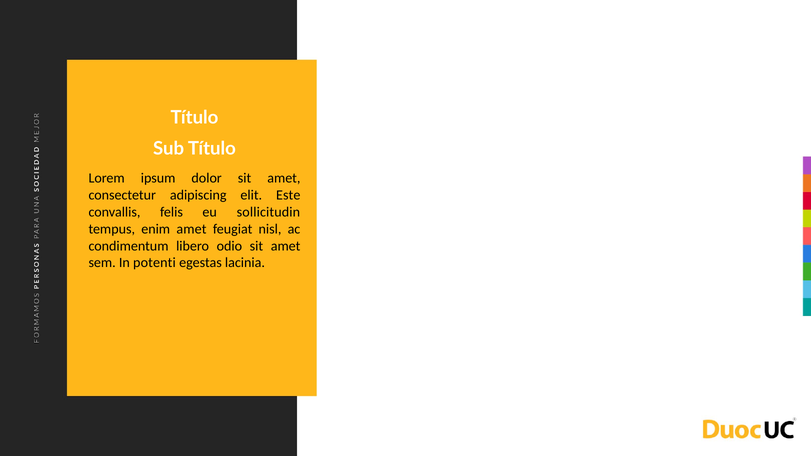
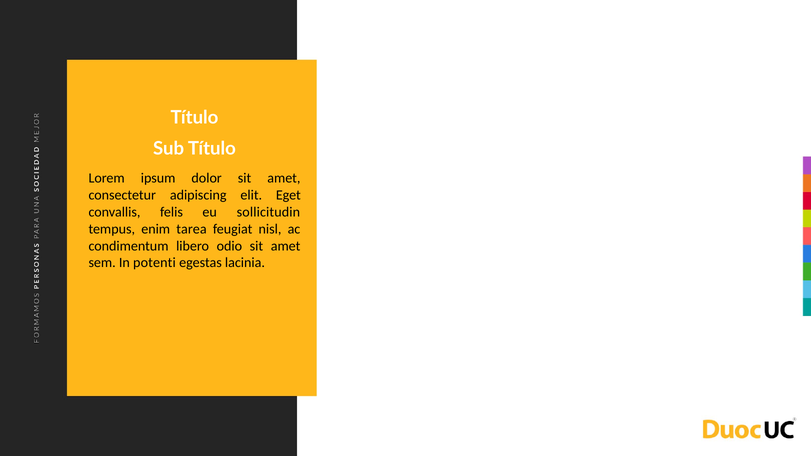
Este: Este -> Eget
enim amet: amet -> tarea
